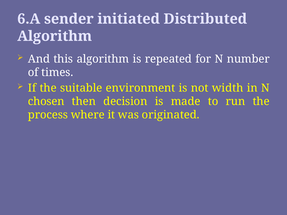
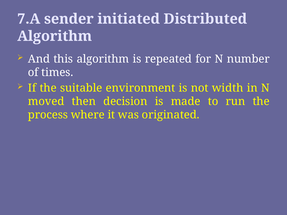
6.A: 6.A -> 7.A
chosen: chosen -> moved
